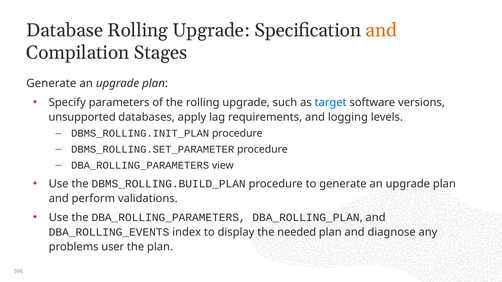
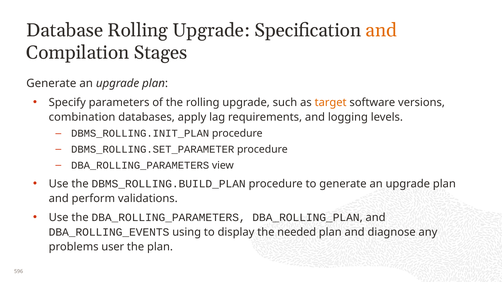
target colour: blue -> orange
unsupported: unsupported -> combination
index: index -> using
